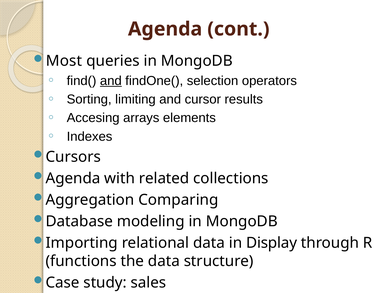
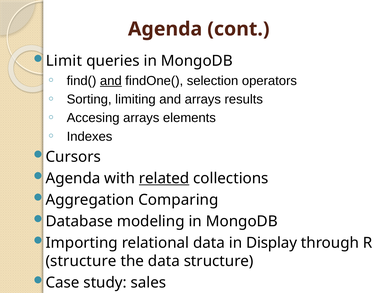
Most: Most -> Limit
and cursor: cursor -> arrays
related underline: none -> present
functions at (81, 261): functions -> structure
